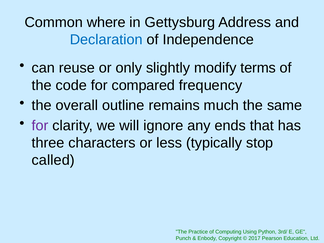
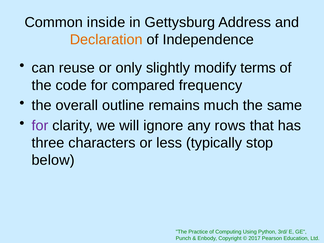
where: where -> inside
Declaration colour: blue -> orange
ends: ends -> rows
called: called -> below
